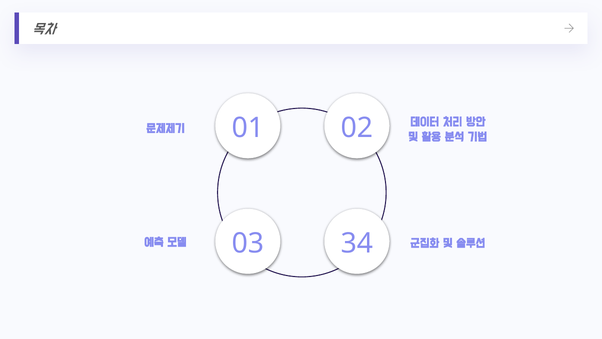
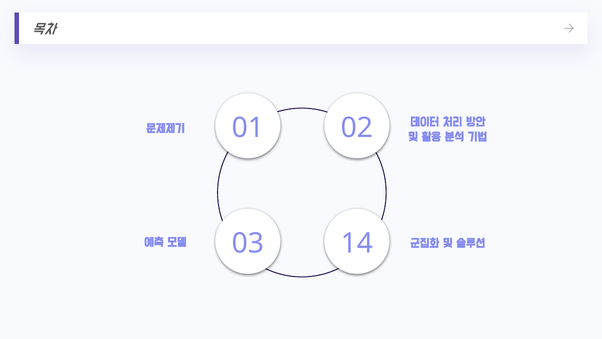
34: 34 -> 14
